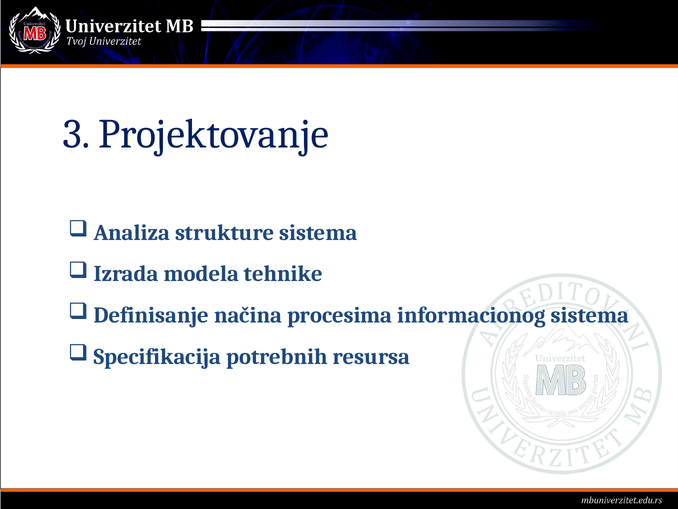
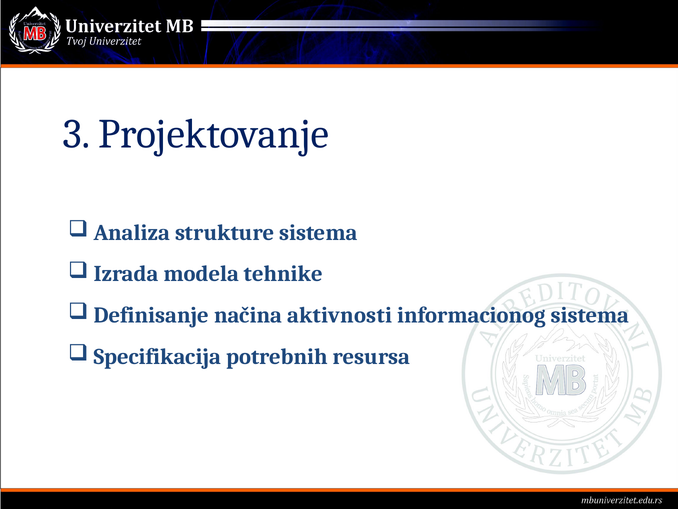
procesima: procesima -> aktivnosti
